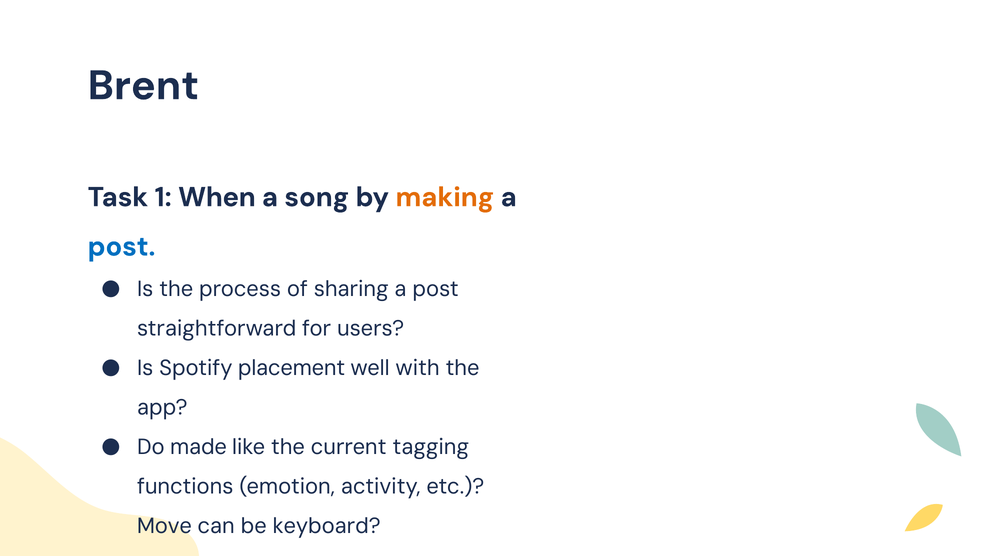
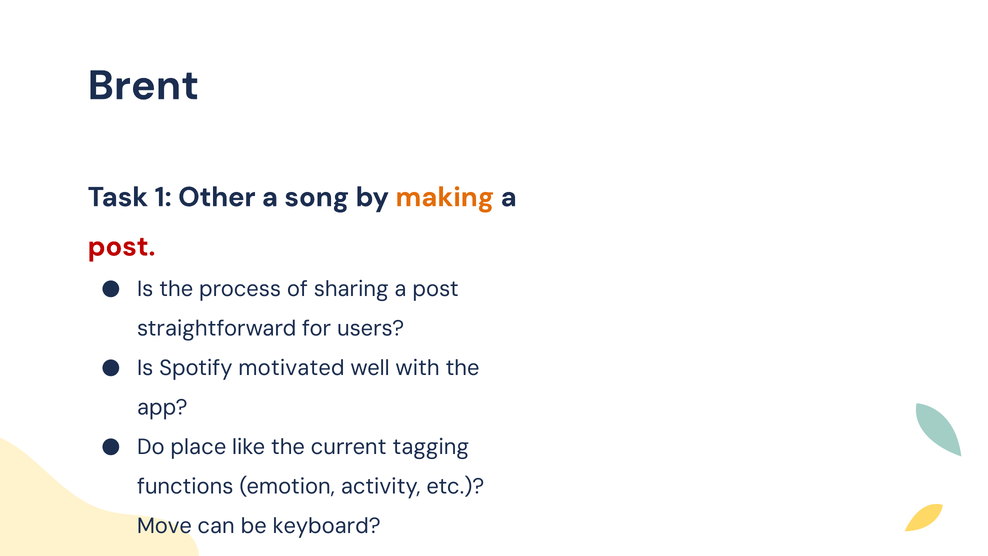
When: When -> Other
post at (122, 246) colour: blue -> red
placement: placement -> motivated
made: made -> place
